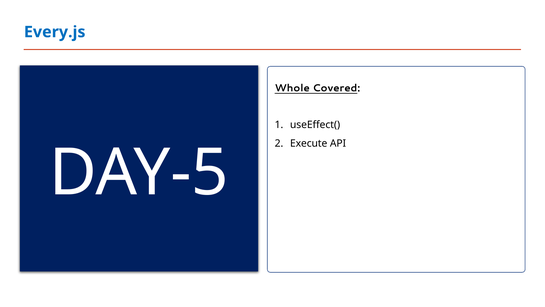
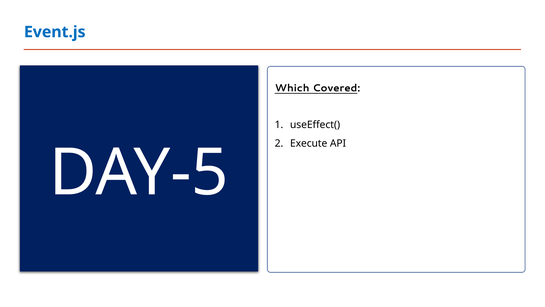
Every.js: Every.js -> Event.js
Whole: Whole -> Which
